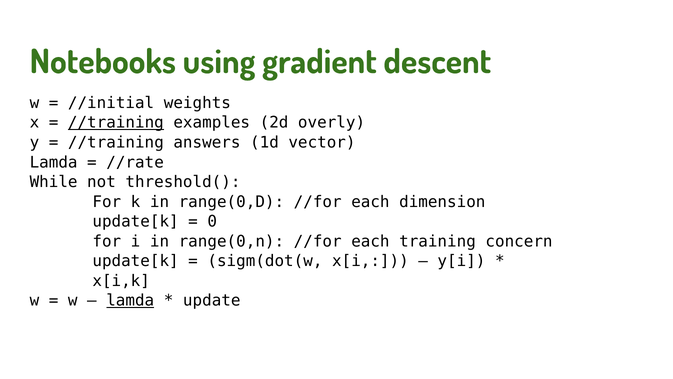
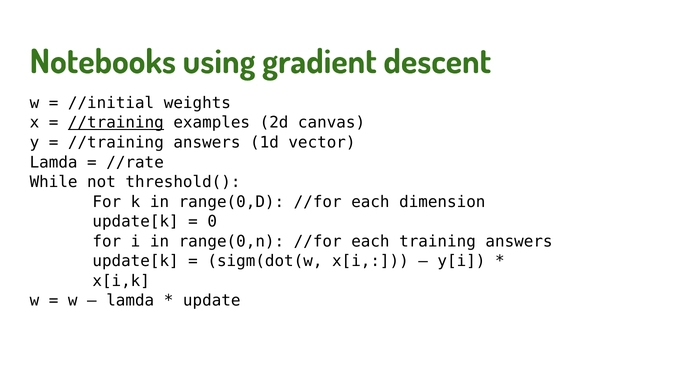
overly: overly -> canvas
training concern: concern -> answers
lamda at (130, 300) underline: present -> none
